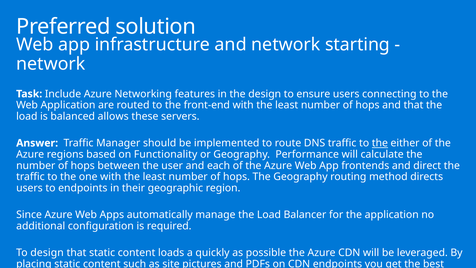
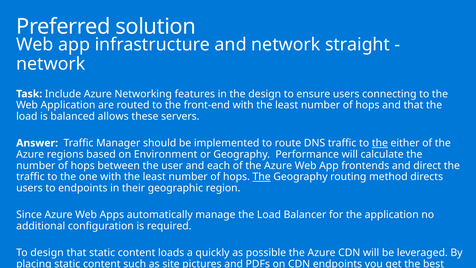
starting: starting -> straight
Functionality: Functionality -> Environment
The at (262, 177) underline: none -> present
